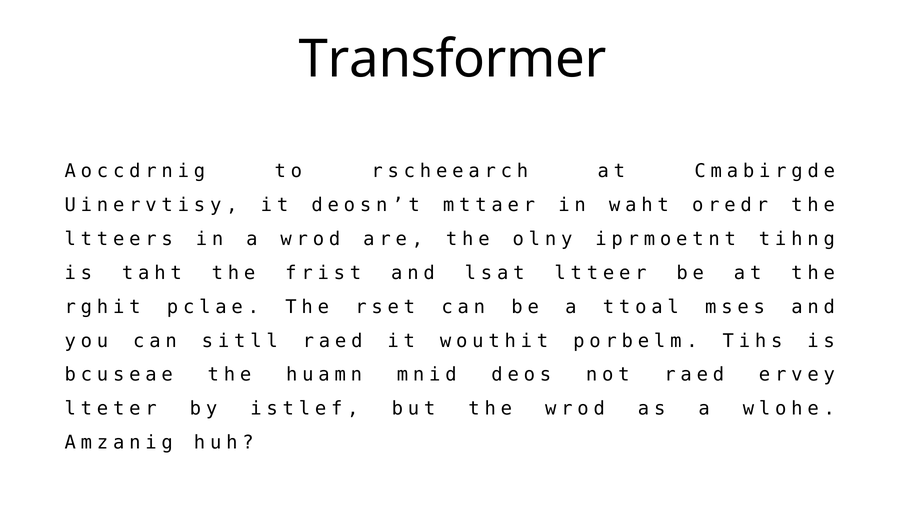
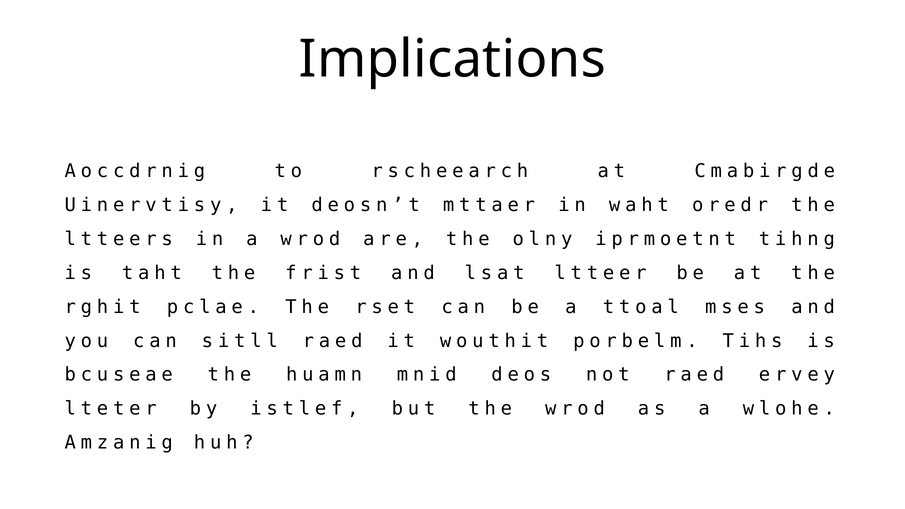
Transformer: Transformer -> Implications
